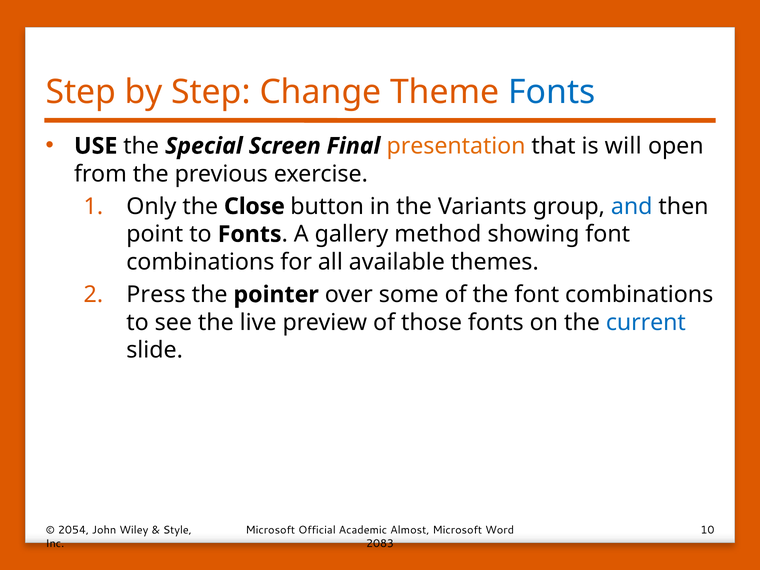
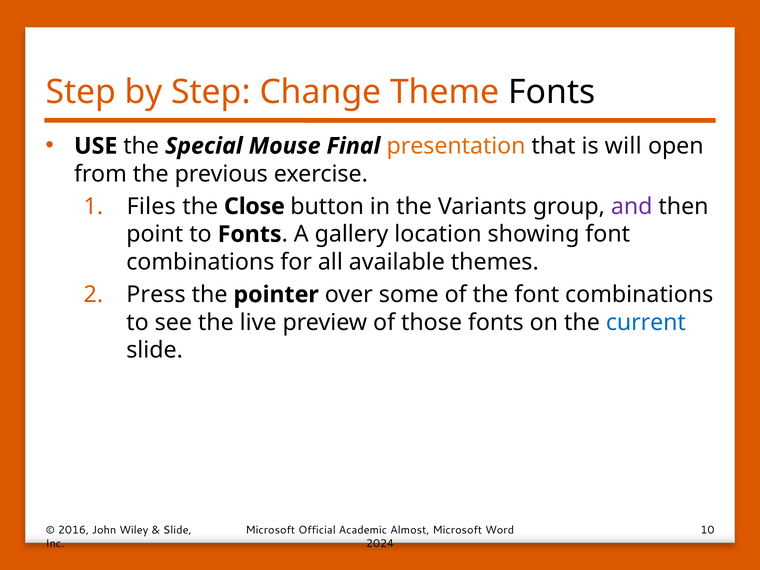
Fonts at (552, 92) colour: blue -> black
Screen: Screen -> Mouse
Only: Only -> Files
and colour: blue -> purple
method: method -> location
2054: 2054 -> 2016
Style at (177, 530): Style -> Slide
2083: 2083 -> 2024
